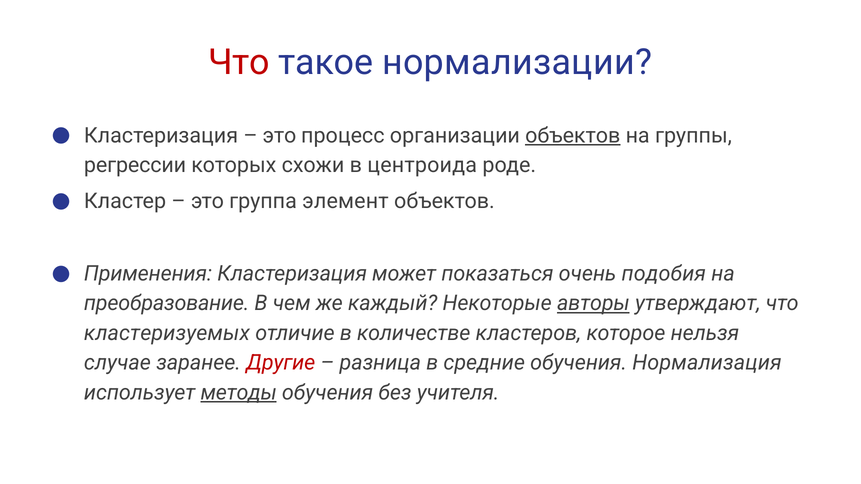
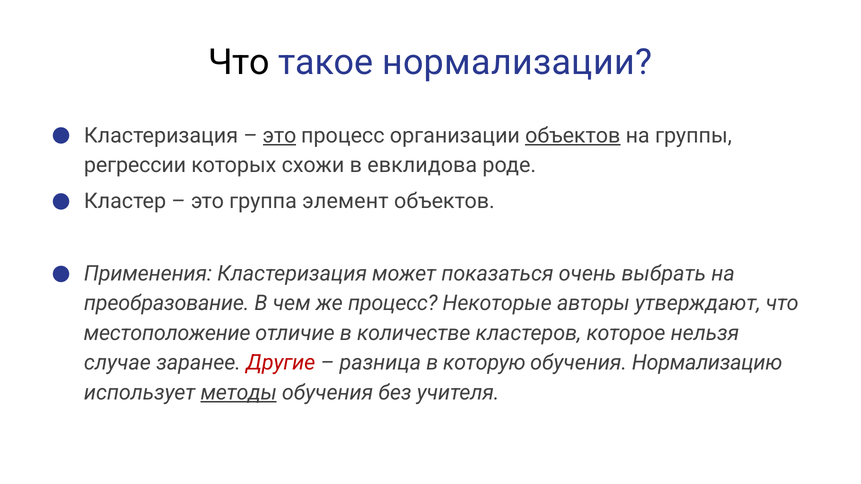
Что at (239, 62) colour: red -> black
это at (279, 136) underline: none -> present
центроида: центроида -> евклидова
подобия: подобия -> выбрать
же каждый: каждый -> процесс
авторы underline: present -> none
кластеризуемых: кластеризуемых -> местоположение
средние: средние -> которую
Нормализация: Нормализация -> Нормализацию
